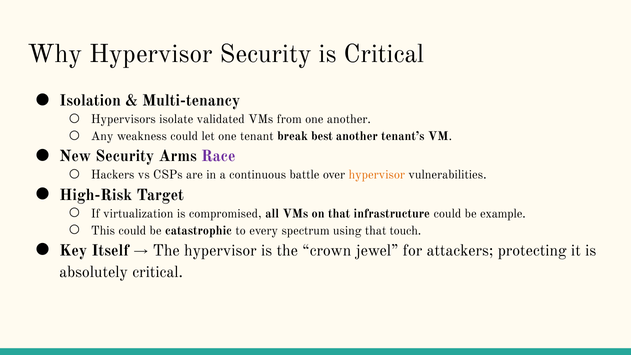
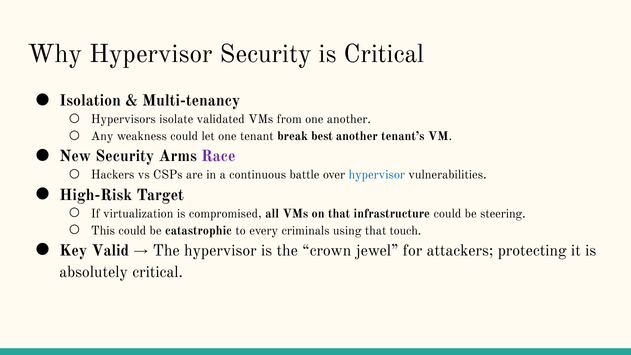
hypervisor at (377, 175) colour: orange -> blue
example: example -> steering
spectrum: spectrum -> criminals
Itself: Itself -> Valid
